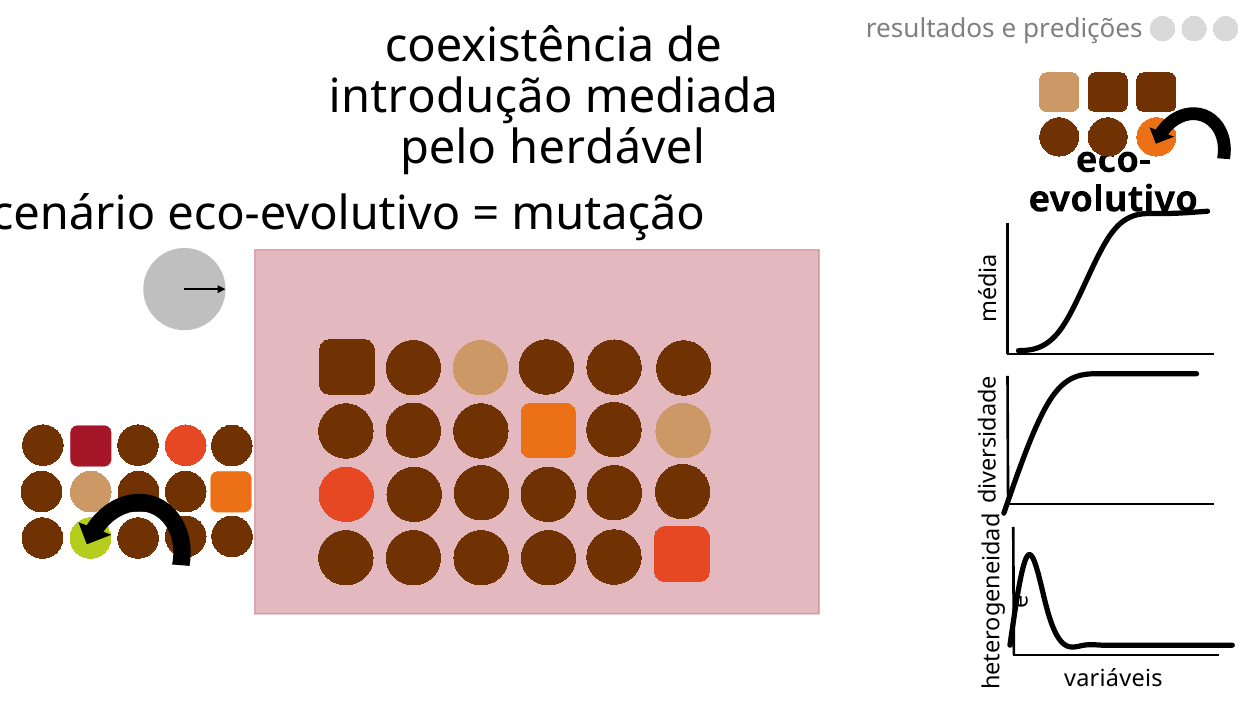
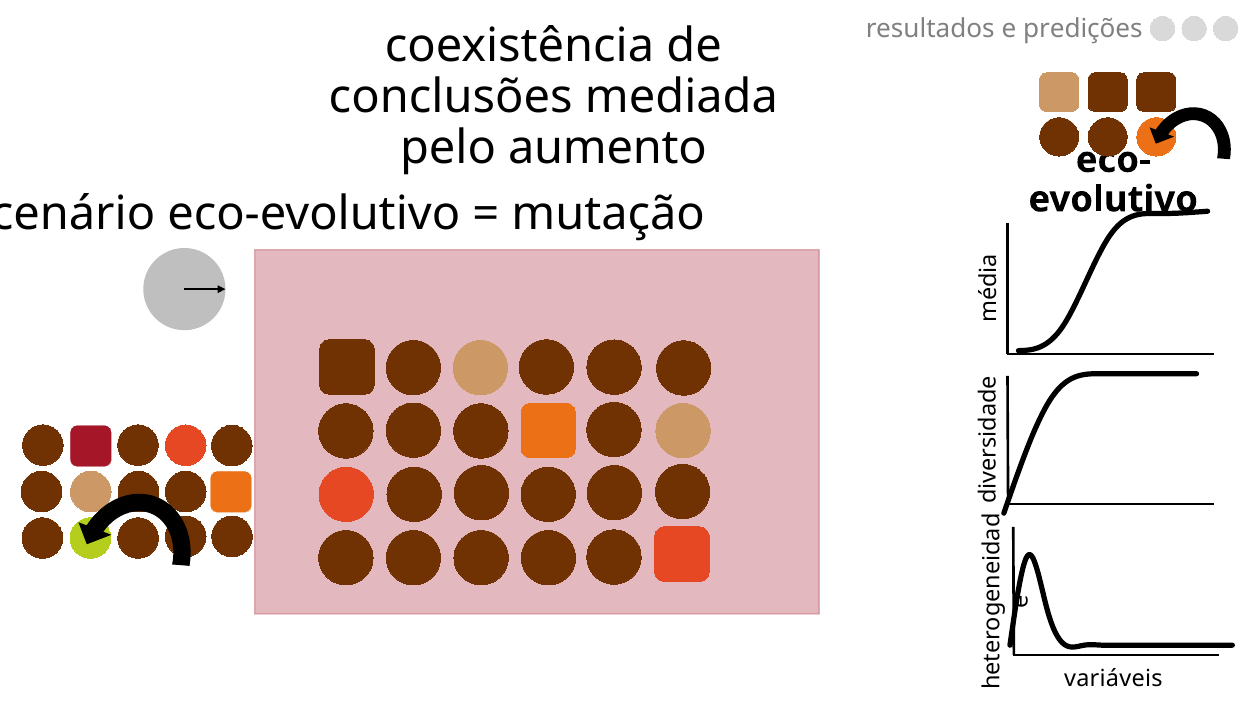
introdução: introdução -> conclusões
herdável: herdável -> aumento
